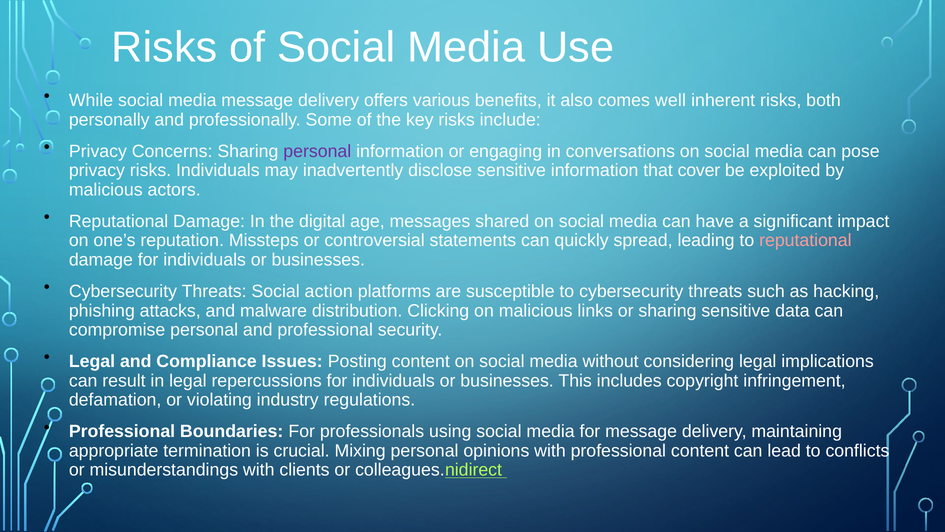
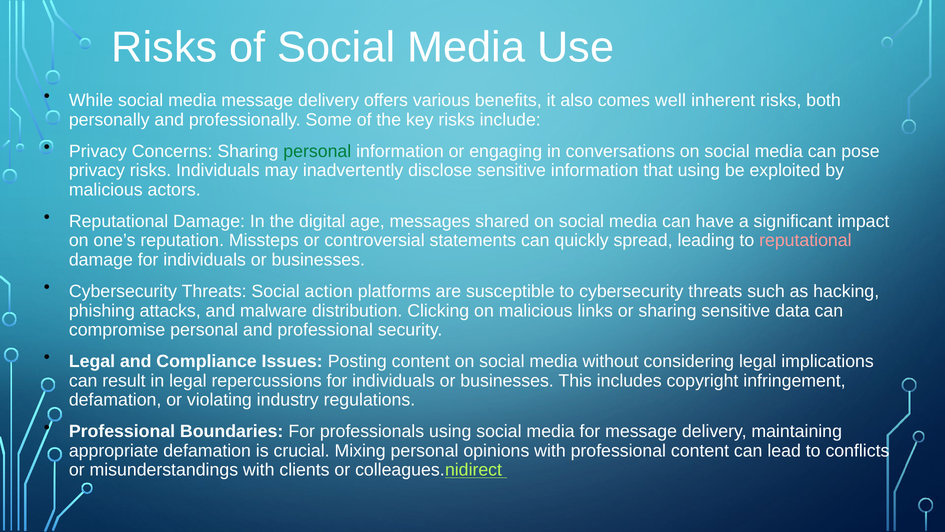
personal at (317, 151) colour: purple -> green
that cover: cover -> using
appropriate termination: termination -> defamation
